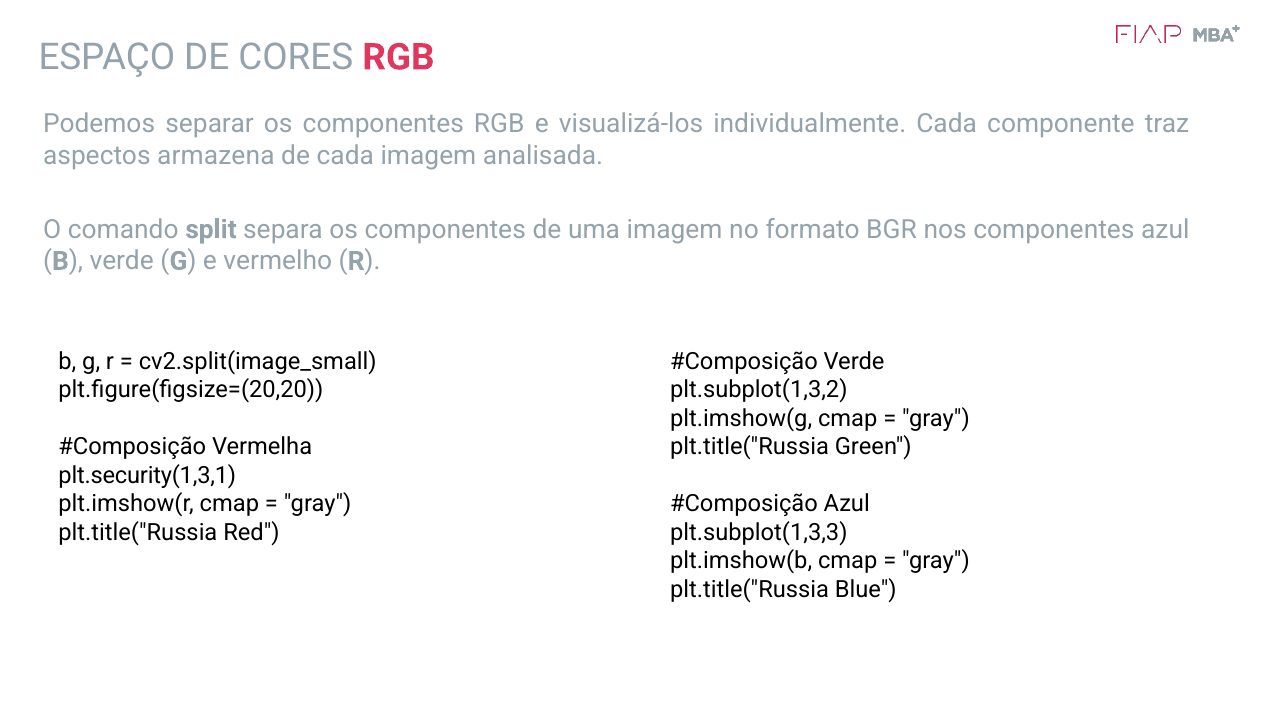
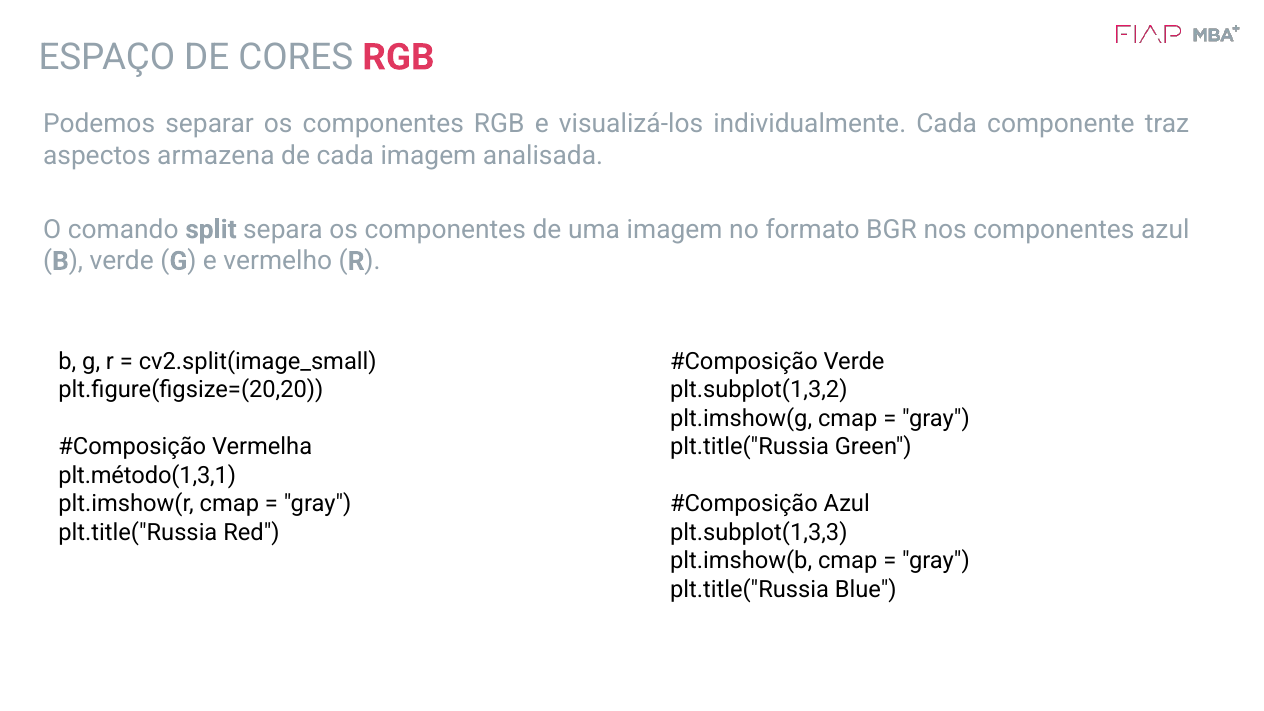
plt.security(1,3,1: plt.security(1,3,1 -> plt.método(1,3,1
